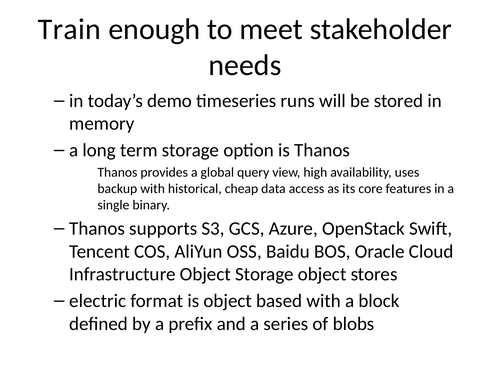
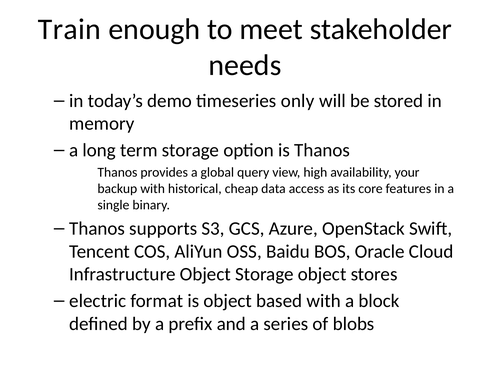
runs: runs -> only
uses: uses -> your
